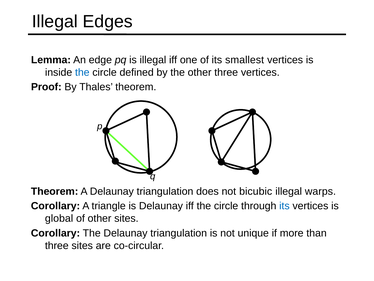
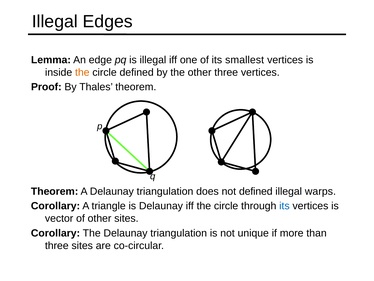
the at (82, 72) colour: blue -> orange
not bicubic: bicubic -> defined
global: global -> vector
